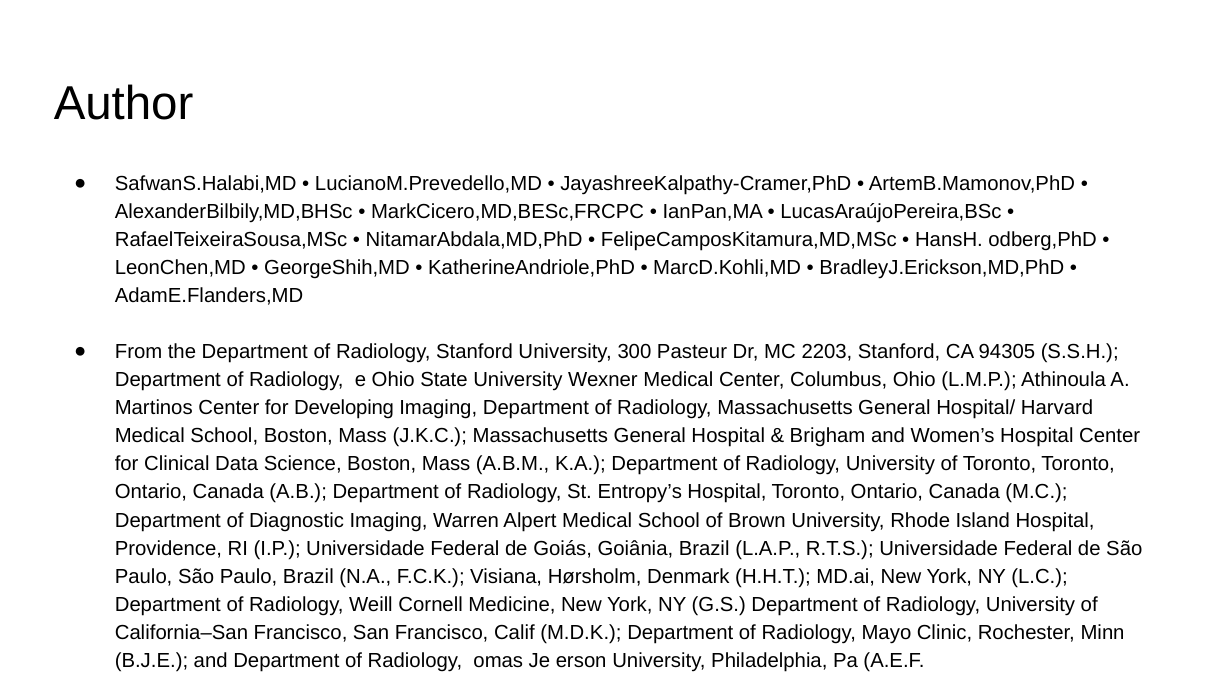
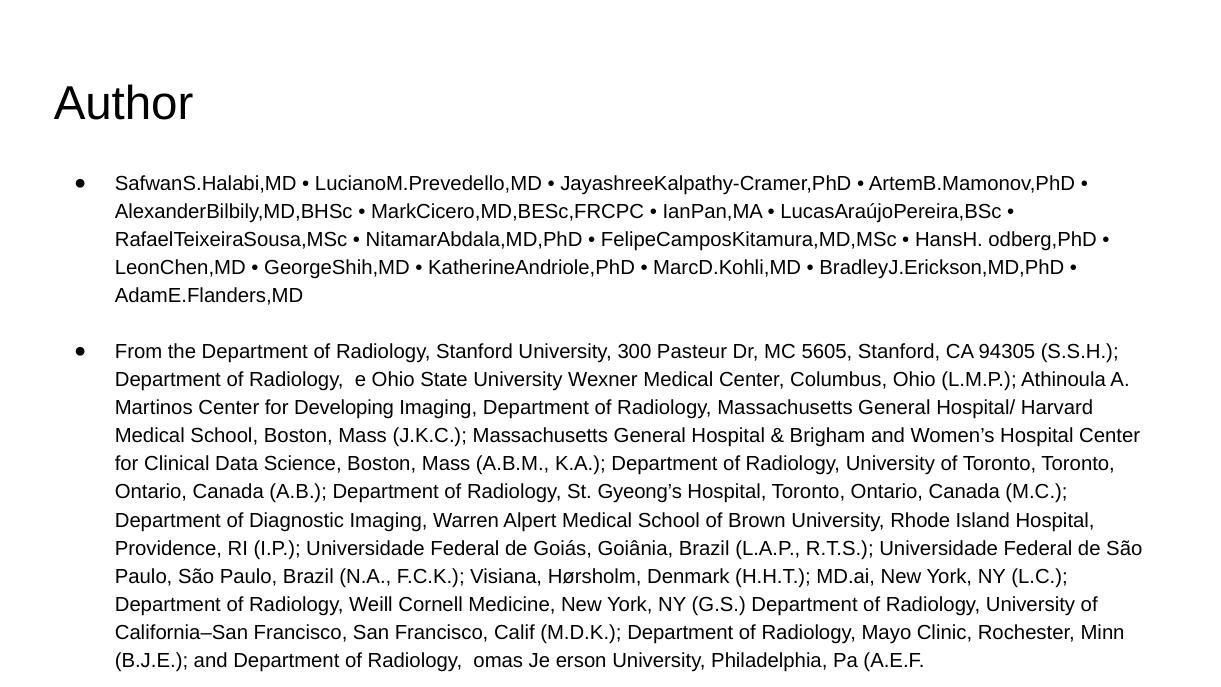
2203: 2203 -> 5605
Entropy’s: Entropy’s -> Gyeong’s
